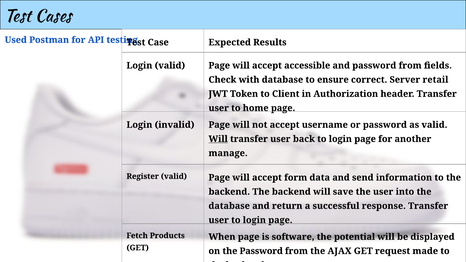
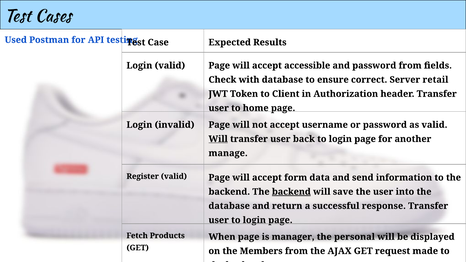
backend at (291, 192) underline: none -> present
software: software -> manager
potential: potential -> personal
the Password: Password -> Members
